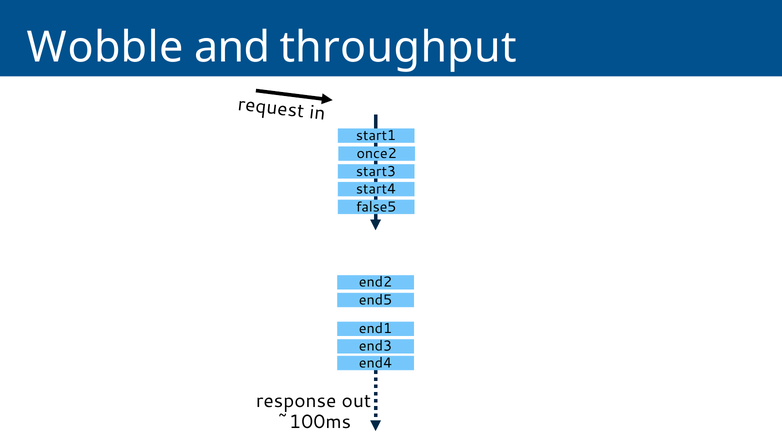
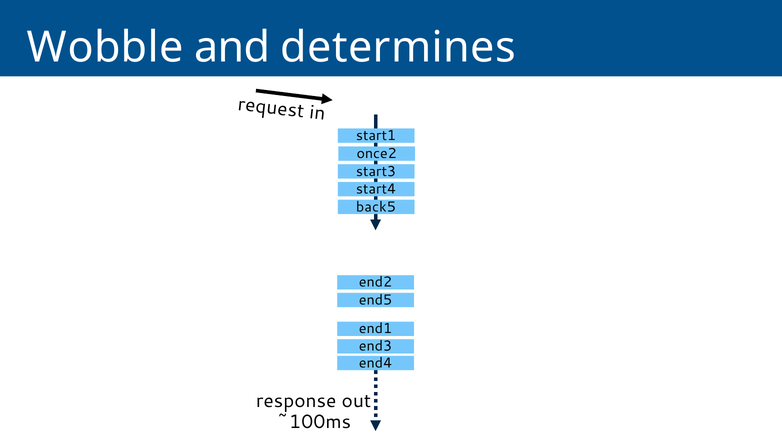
throughput: throughput -> determines
false5: false5 -> back5
